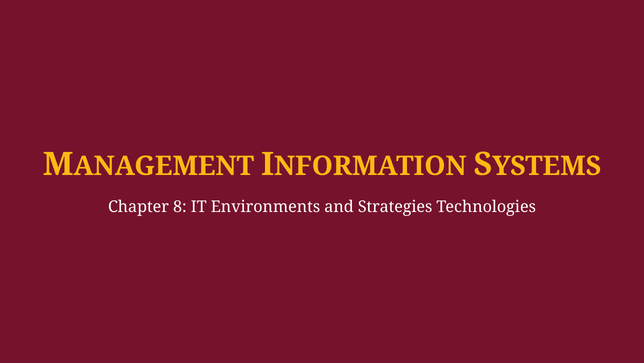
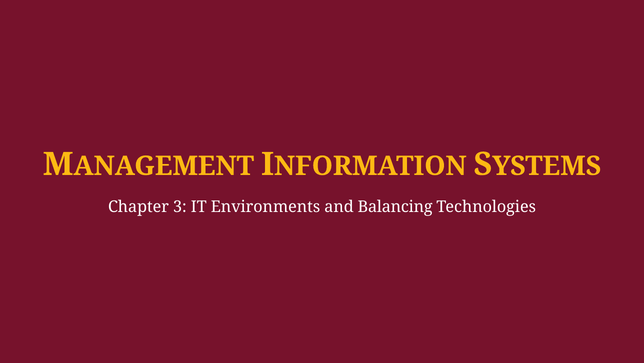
8: 8 -> 3
Strategies: Strategies -> Balancing
